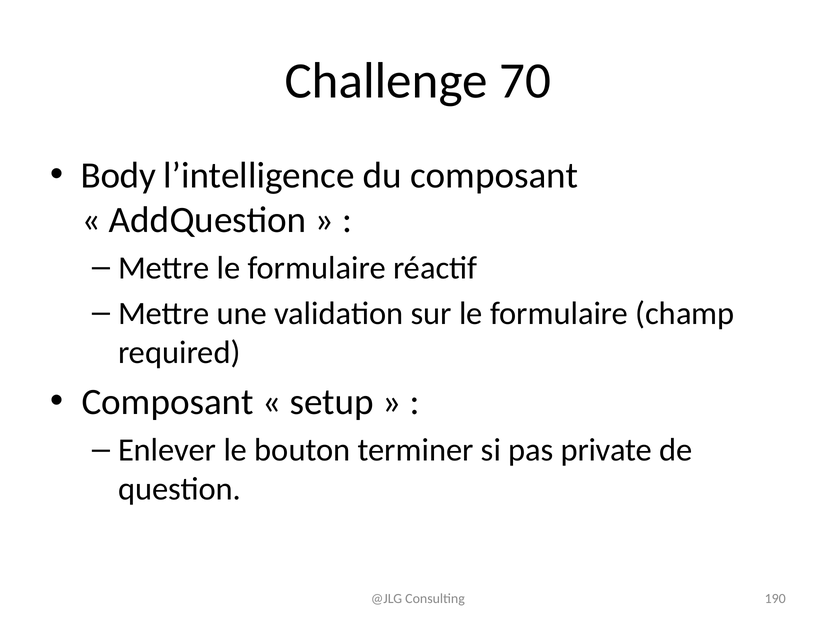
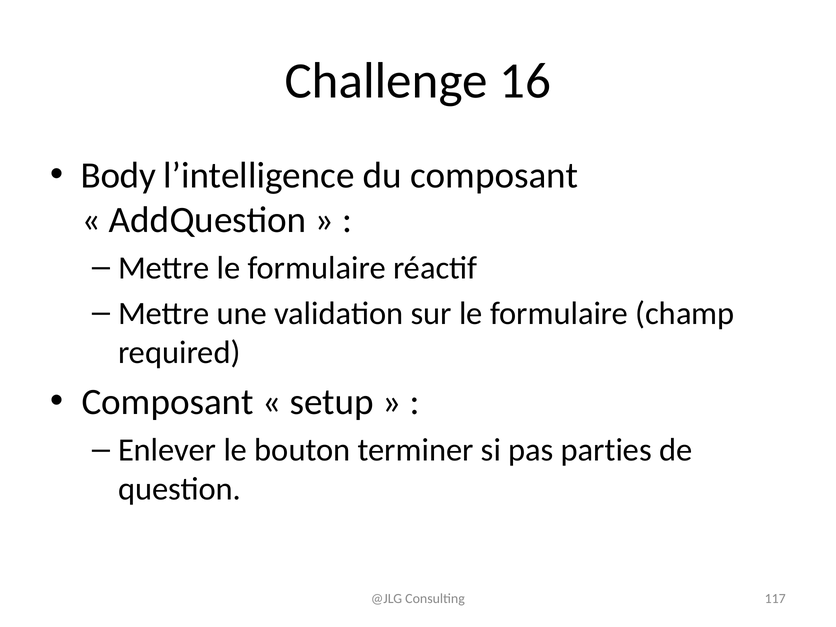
70: 70 -> 16
private: private -> parties
190: 190 -> 117
